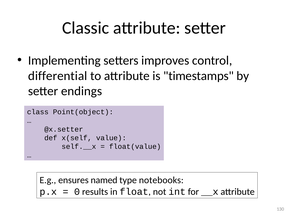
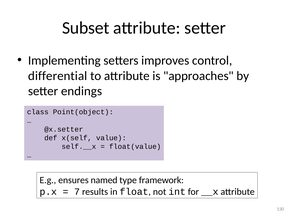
Classic: Classic -> Subset
timestamps: timestamps -> approaches
notebooks: notebooks -> framework
0: 0 -> 7
